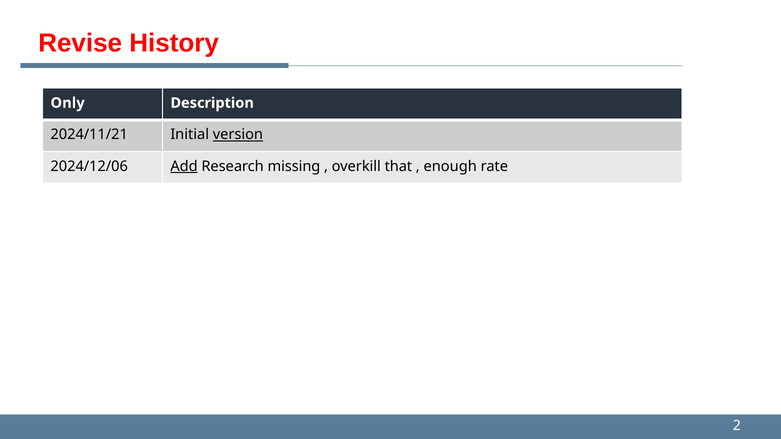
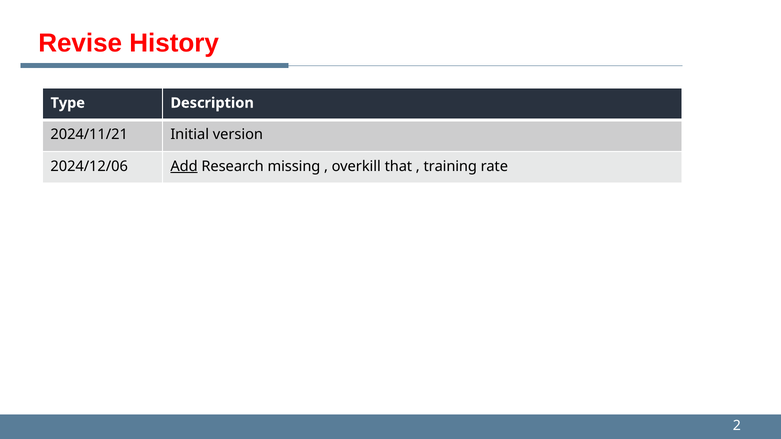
Only: Only -> Type
version underline: present -> none
enough: enough -> training
